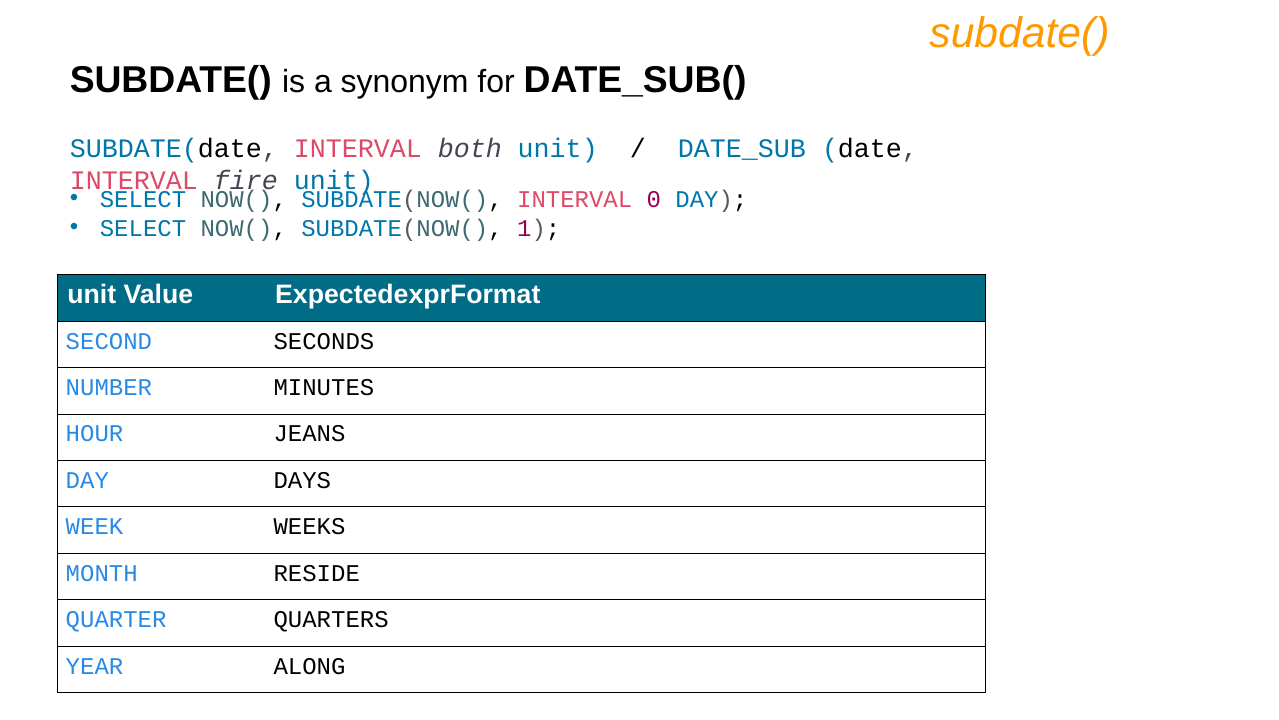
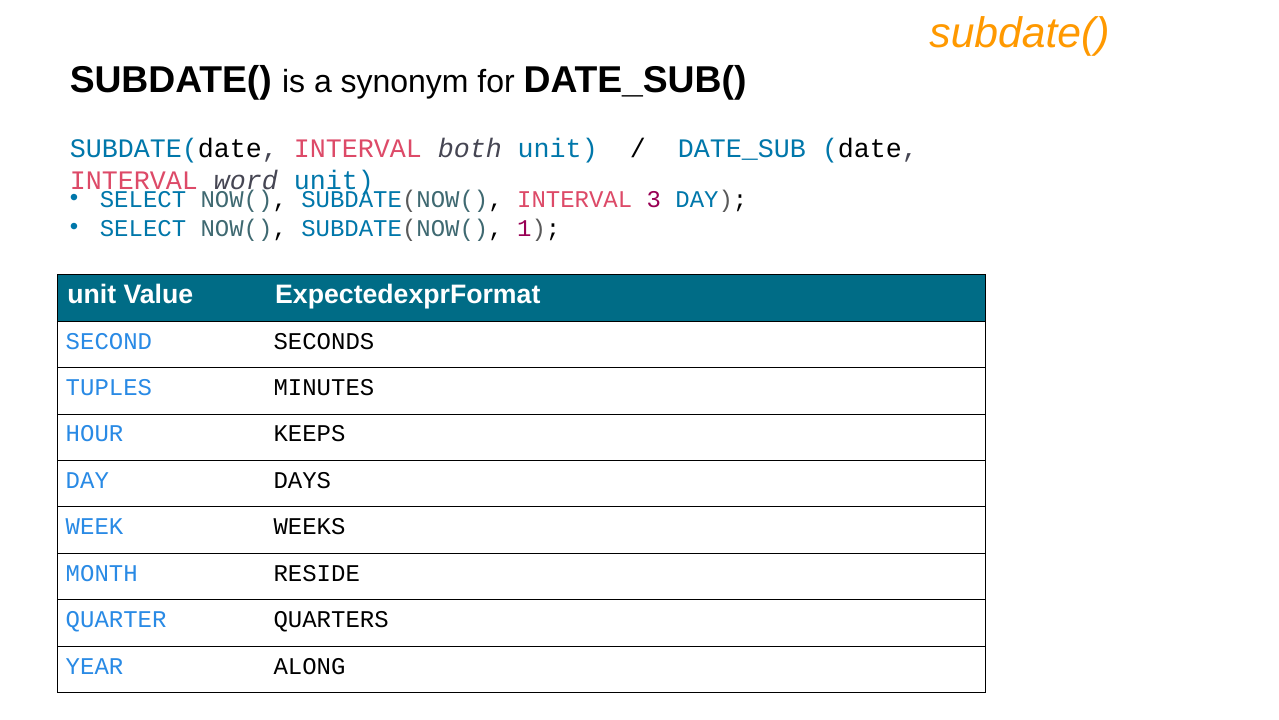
fire: fire -> word
0: 0 -> 3
NUMBER: NUMBER -> TUPLES
JEANS: JEANS -> KEEPS
